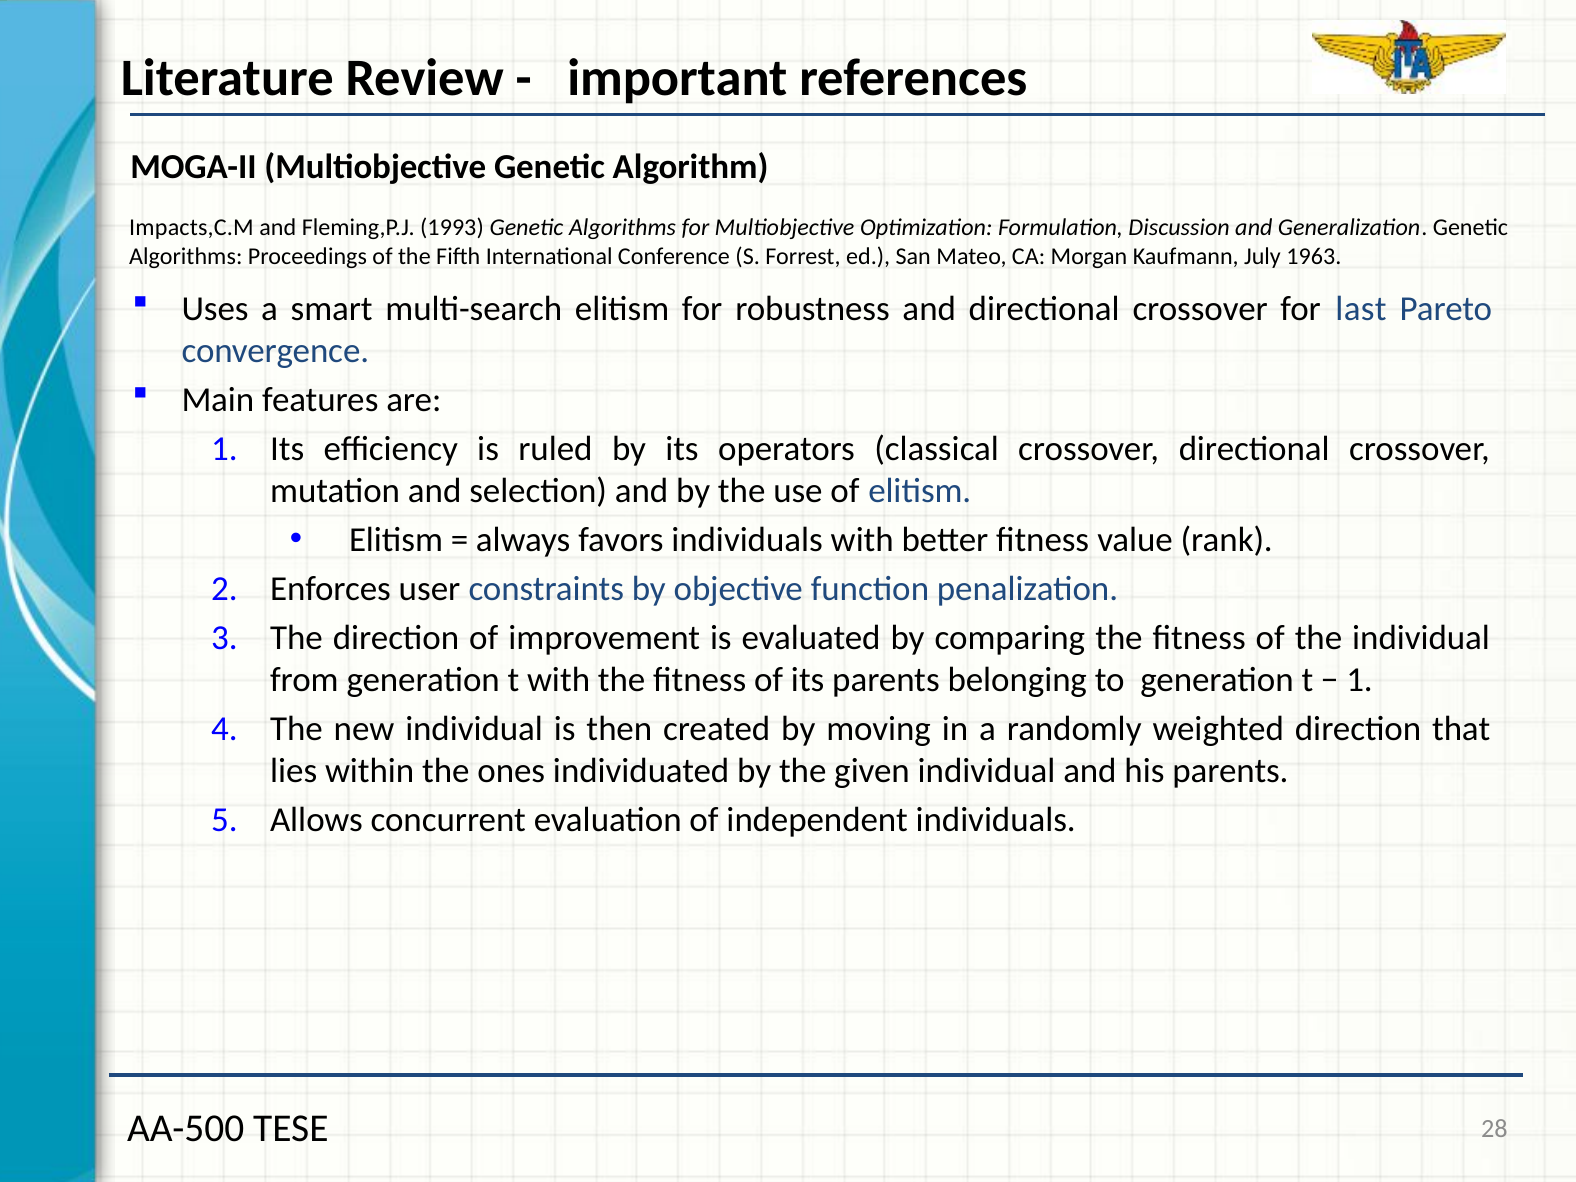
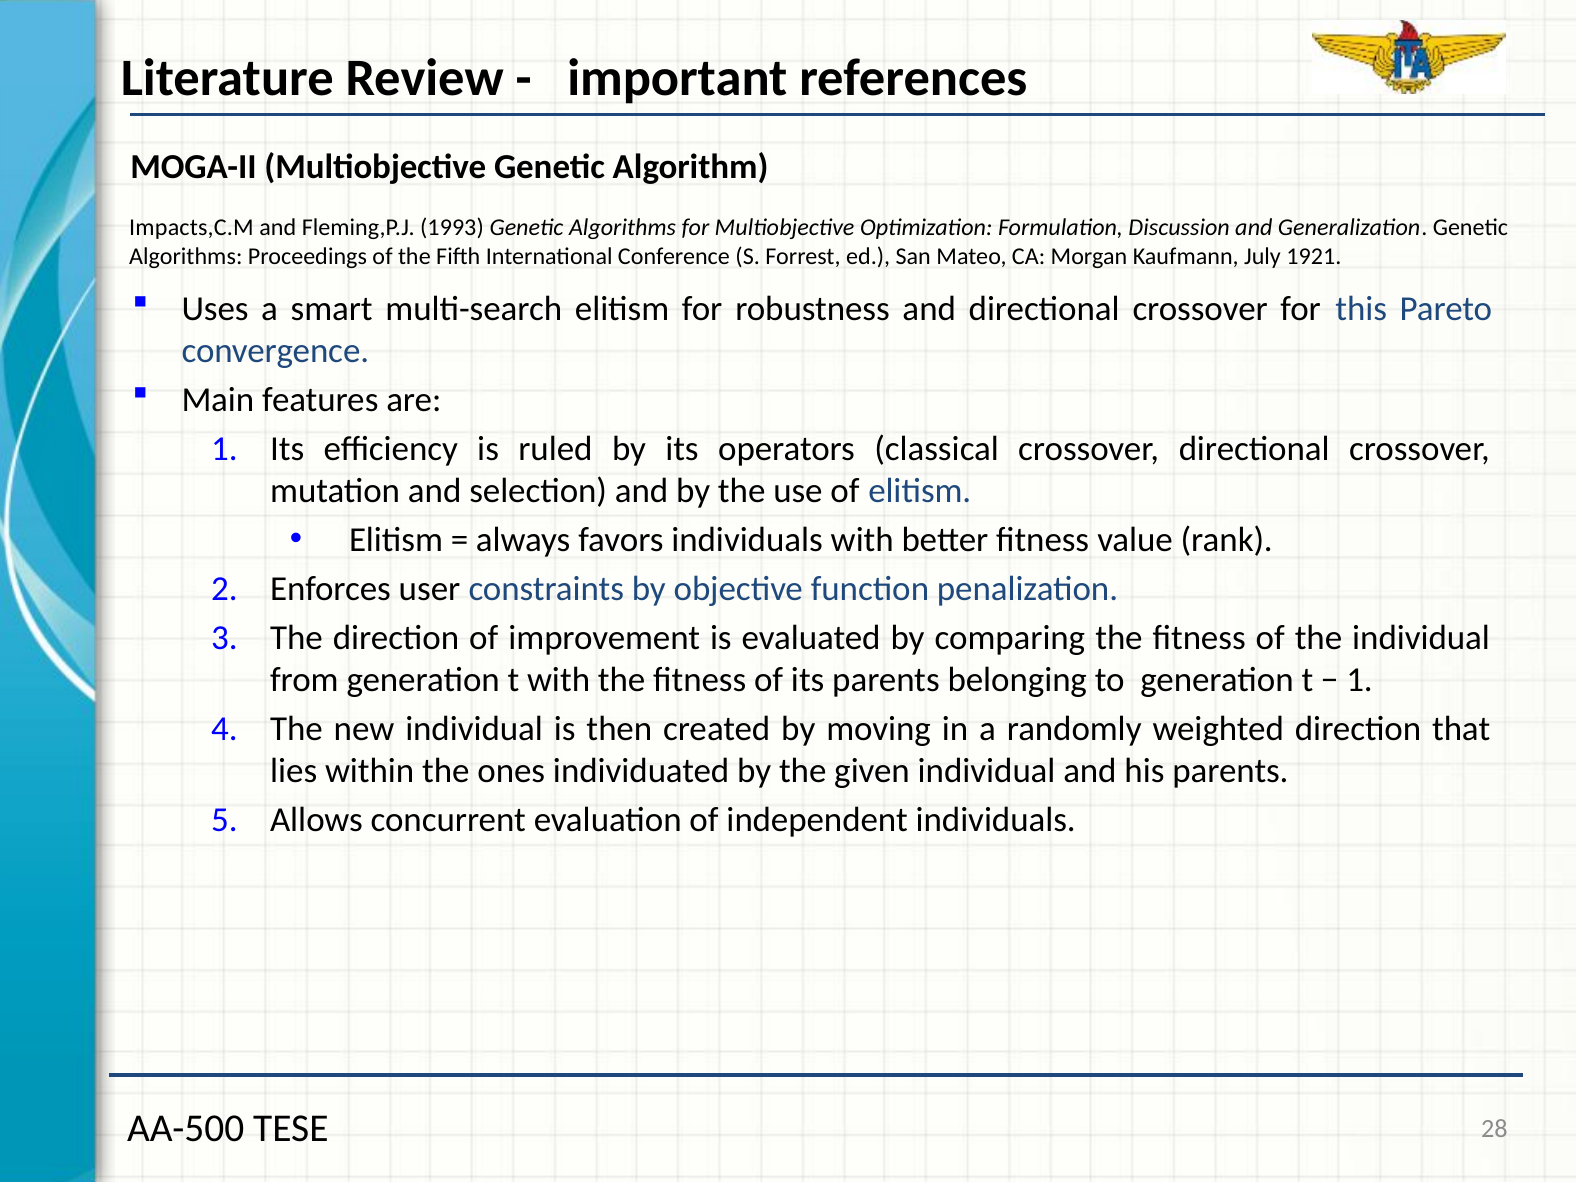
1963: 1963 -> 1921
last: last -> this
